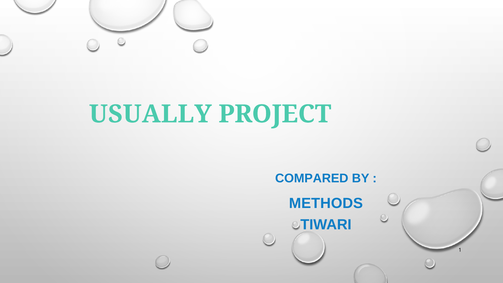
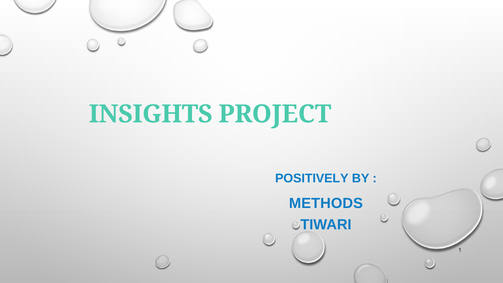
USUALLY: USUALLY -> INSIGHTS
COMPARED: COMPARED -> POSITIVELY
